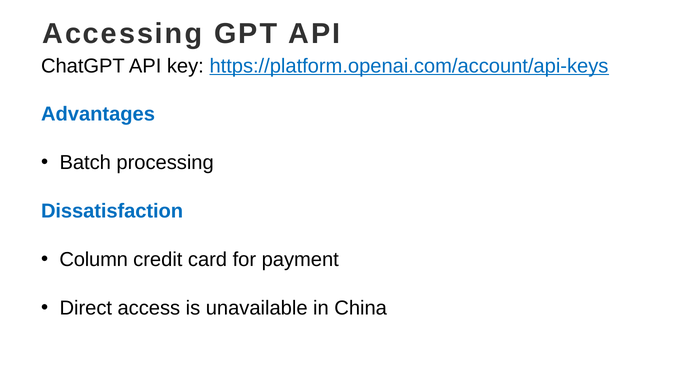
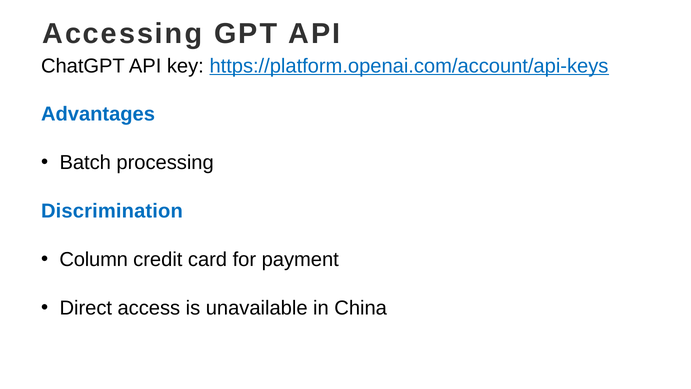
Dissatisfaction: Dissatisfaction -> Discrimination
